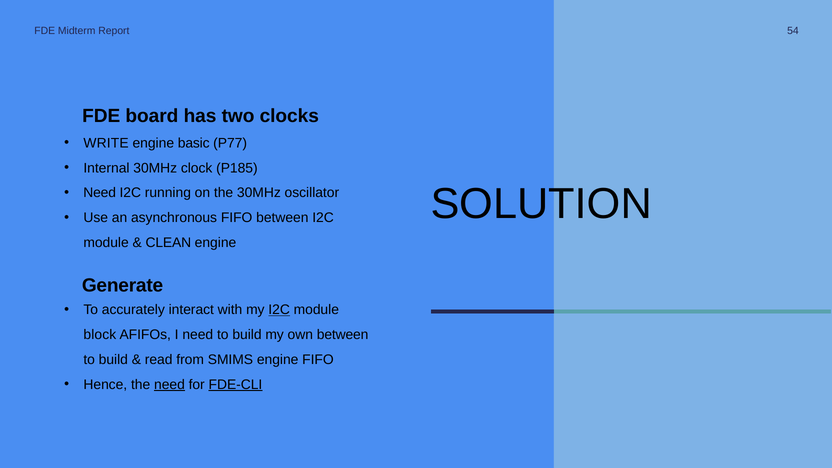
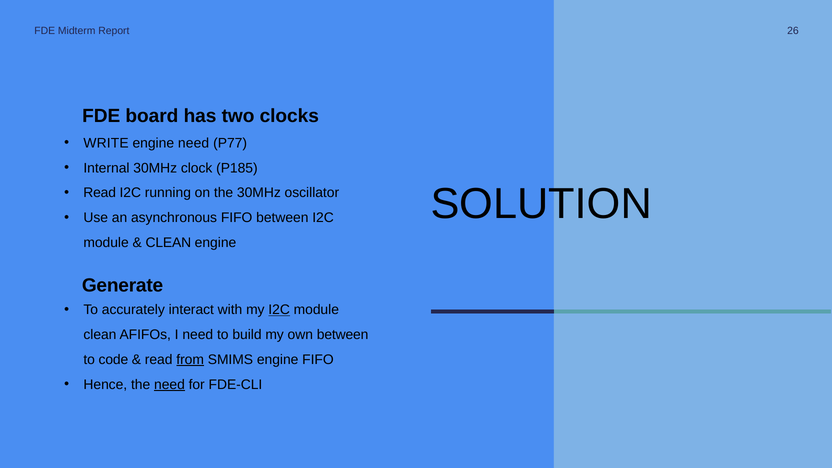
54: 54 -> 26
engine basic: basic -> need
Need at (100, 193): Need -> Read
block at (100, 335): block -> clean
build at (113, 360): build -> code
from underline: none -> present
FDE-CLI underline: present -> none
